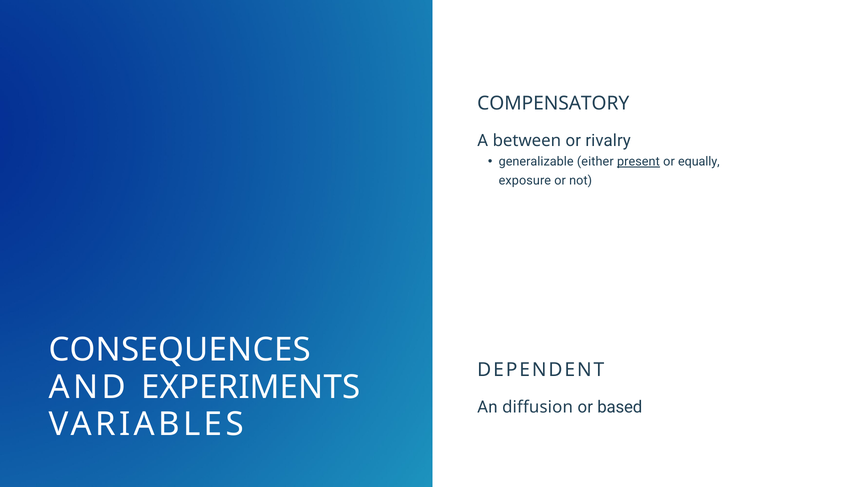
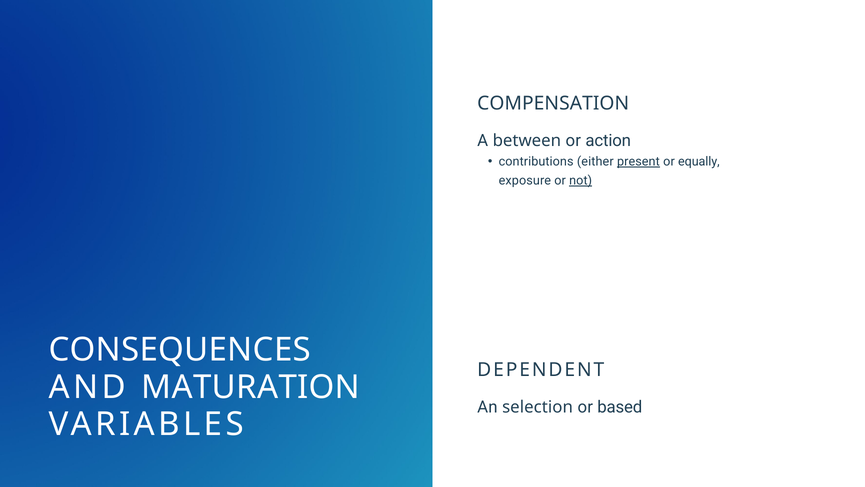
COMPENSATORY: COMPENSATORY -> COMPENSATION
rivalry: rivalry -> action
generalizable: generalizable -> contributions
not underline: none -> present
EXPERIMENTS: EXPERIMENTS -> MATURATION
diffusion: diffusion -> selection
